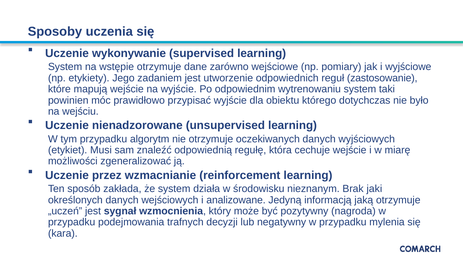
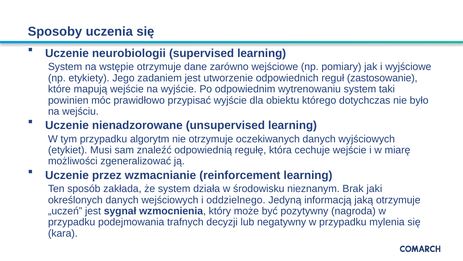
wykonywanie: wykonywanie -> neurobiologii
analizowane: analizowane -> oddzielnego
